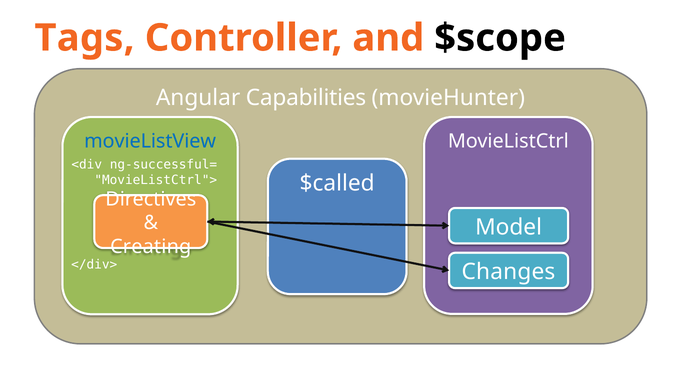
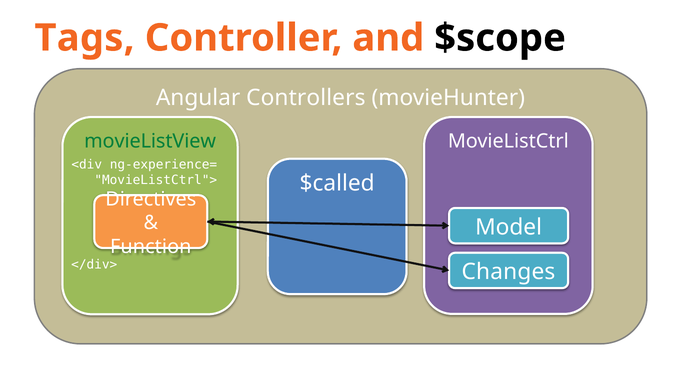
Capabilities: Capabilities -> Controllers
movieListView colour: blue -> green
ng-successful=: ng-successful= -> ng-experience=
Creating: Creating -> Function
